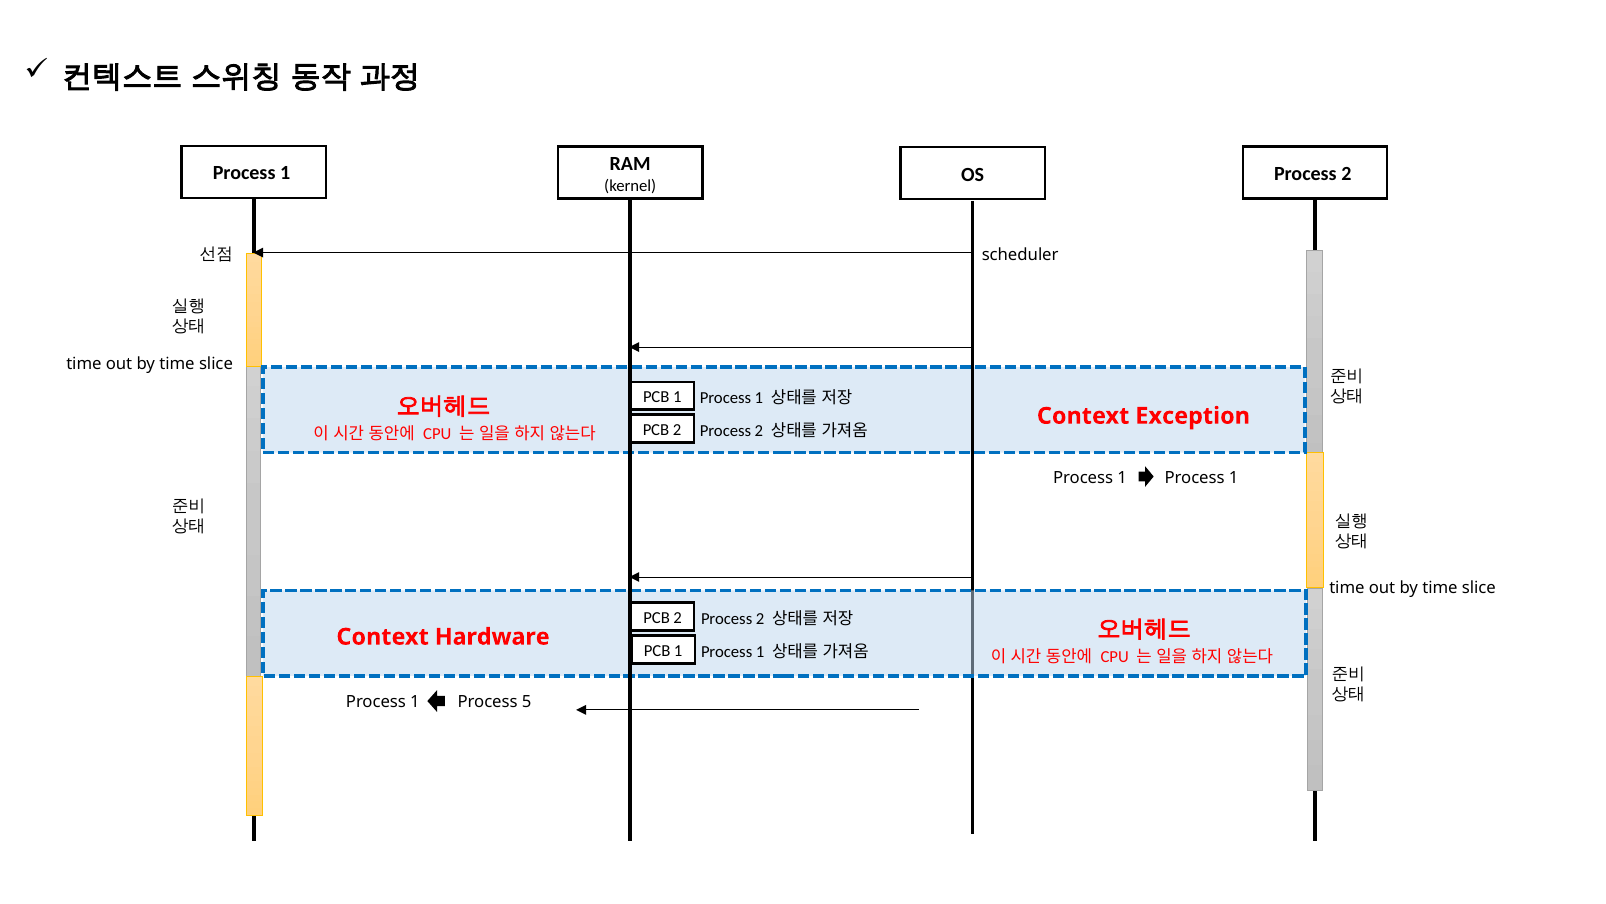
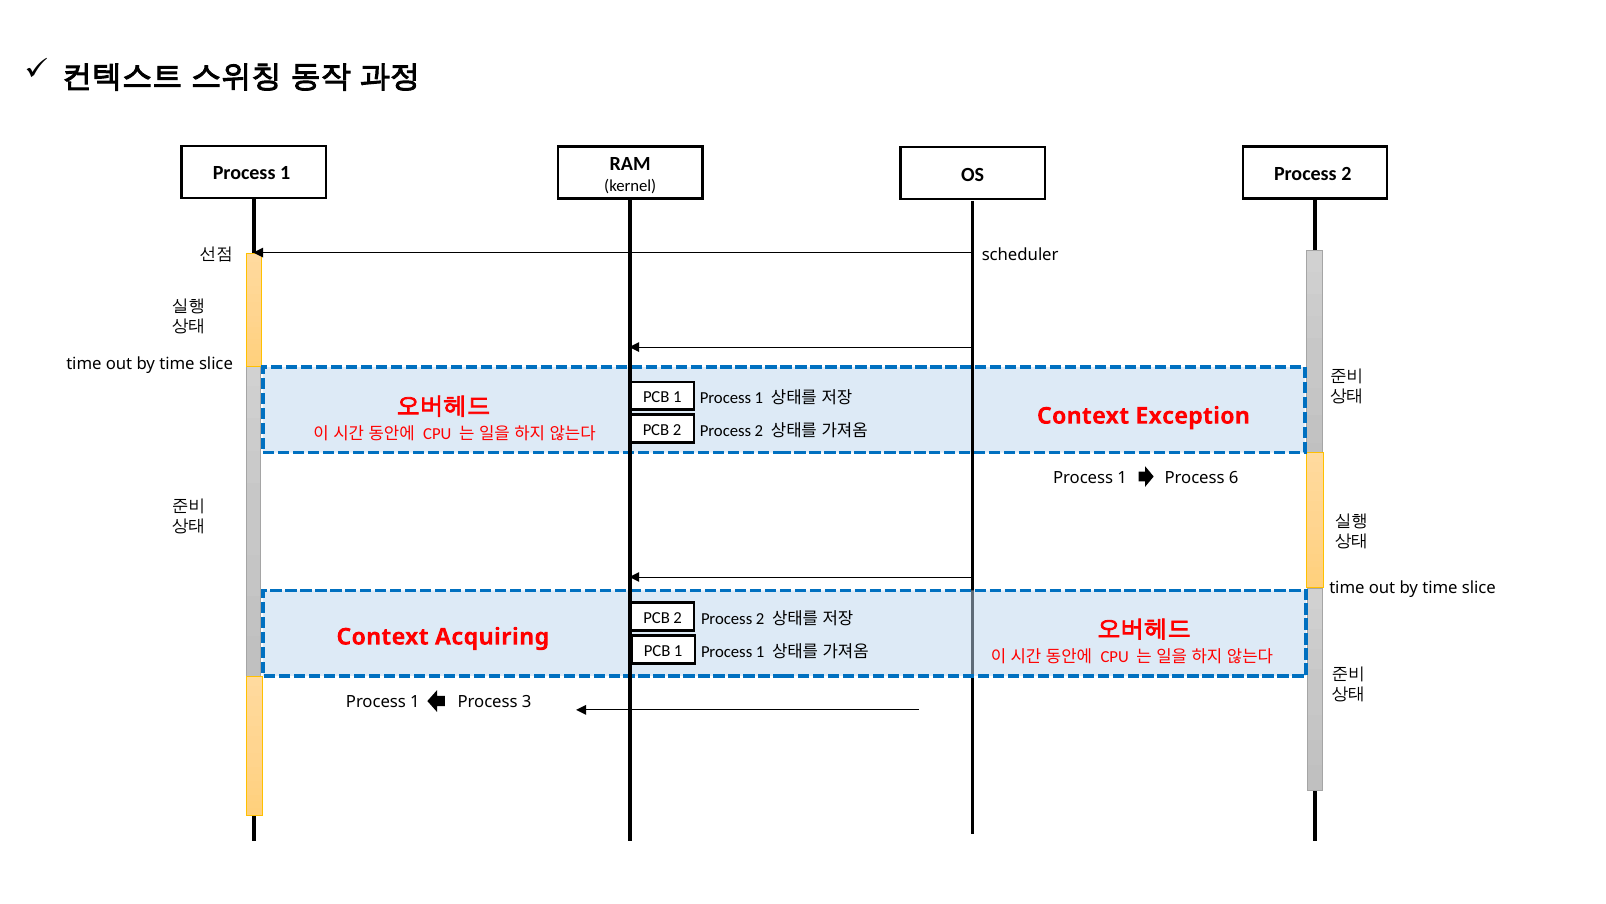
1 at (1234, 478): 1 -> 6
Hardware: Hardware -> Acquiring
5: 5 -> 3
